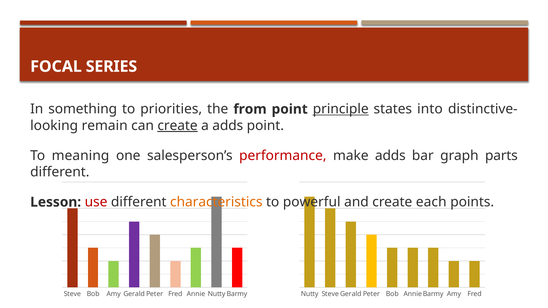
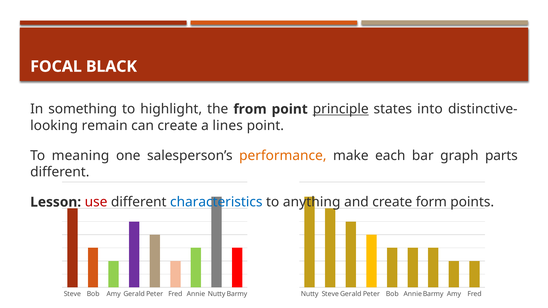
SERIES: SERIES -> BLACK
priorities: priorities -> highlight
create at (178, 126) underline: present -> none
a adds: adds -> lines
performance colour: red -> orange
make adds: adds -> each
characteristics colour: orange -> blue
powerful: powerful -> anything
each: each -> form
